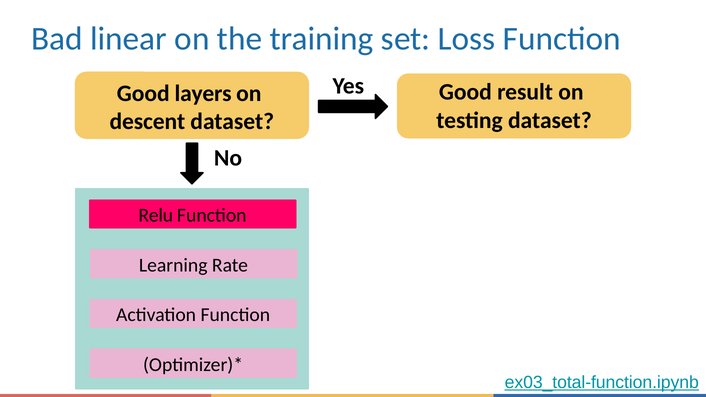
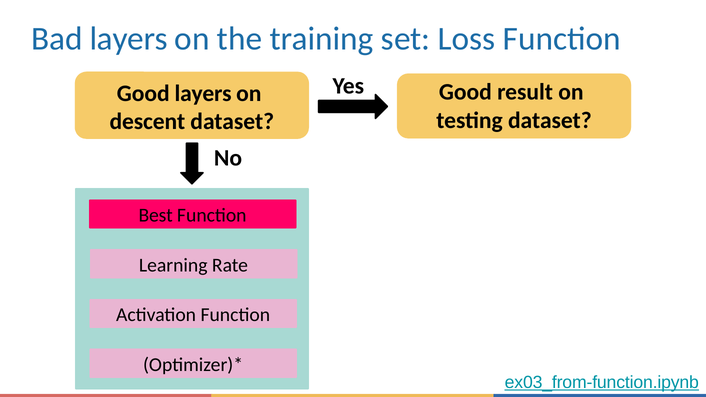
Bad linear: linear -> layers
Relu: Relu -> Best
ex03_total-function.ipynb: ex03_total-function.ipynb -> ex03_from-function.ipynb
